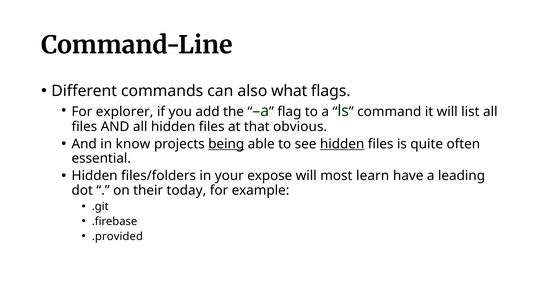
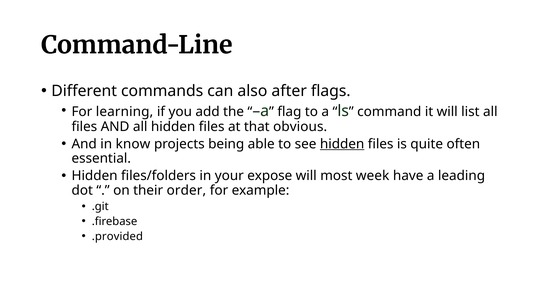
what: what -> after
explorer: explorer -> learning
being underline: present -> none
learn: learn -> week
today: today -> order
